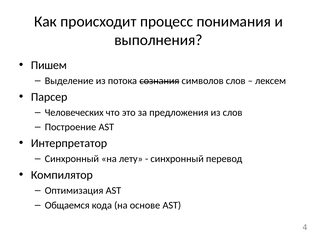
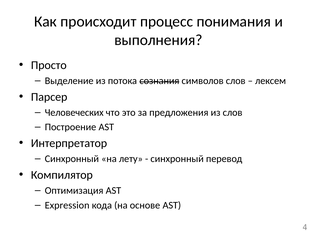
Пишем: Пишем -> Просто
Общаемся: Общаемся -> Expression
